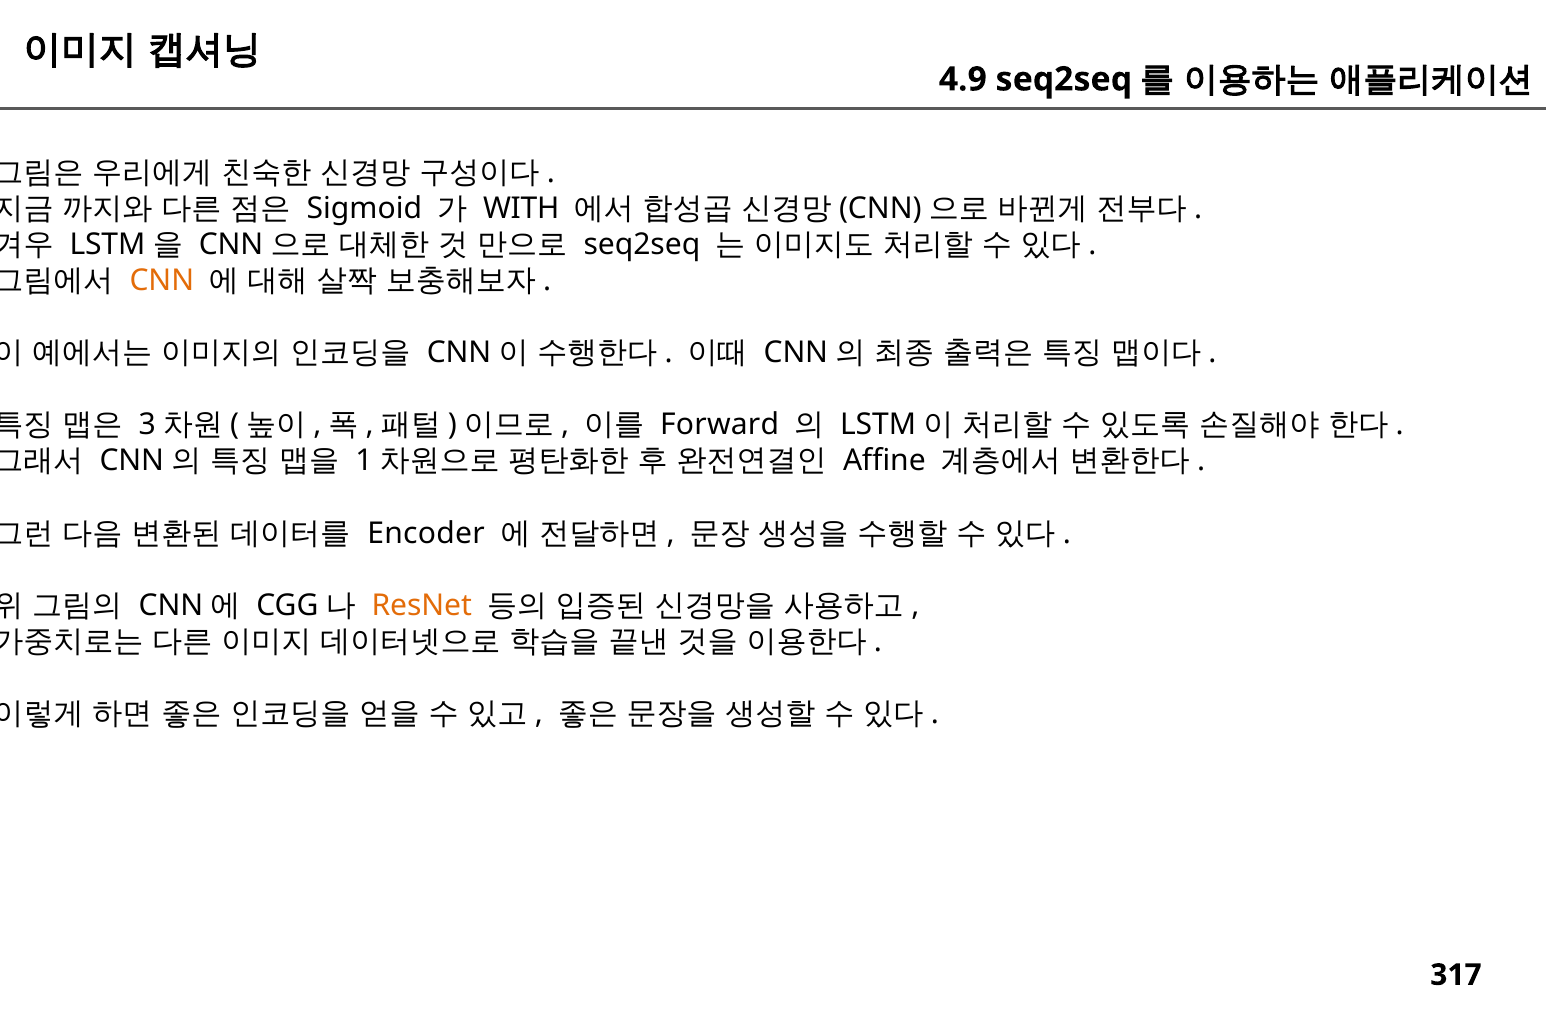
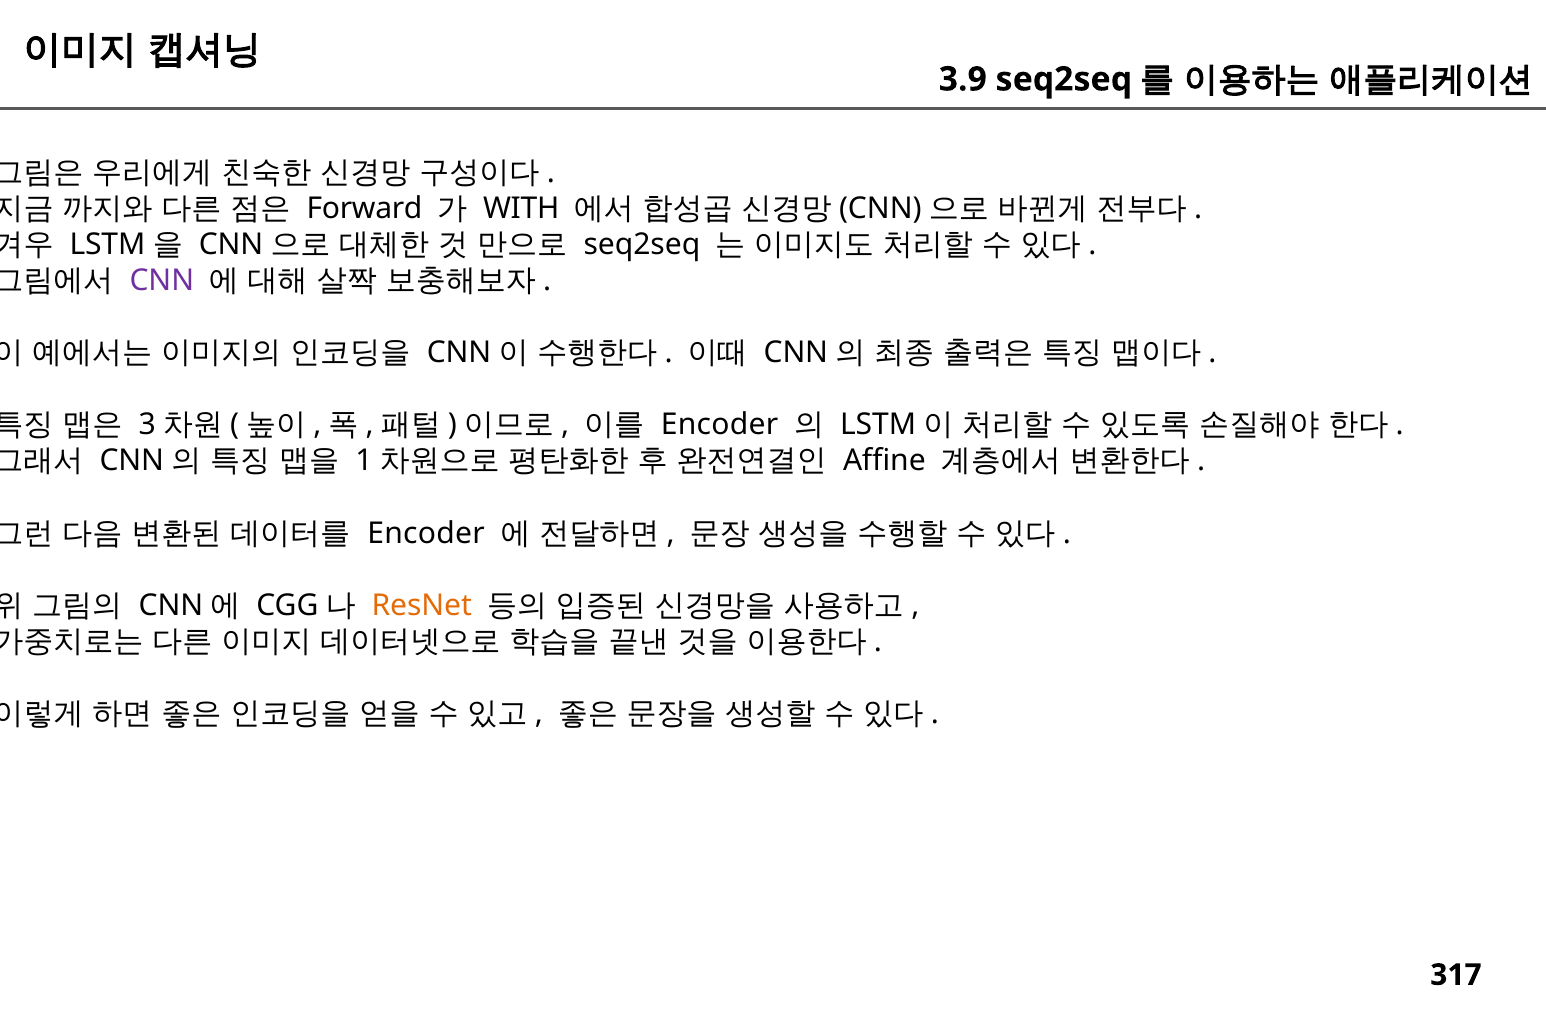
4.9: 4.9 -> 3.9
Sigmoid: Sigmoid -> Forward
CNN colour: orange -> purple
Forward at (720, 425): Forward -> Encoder
